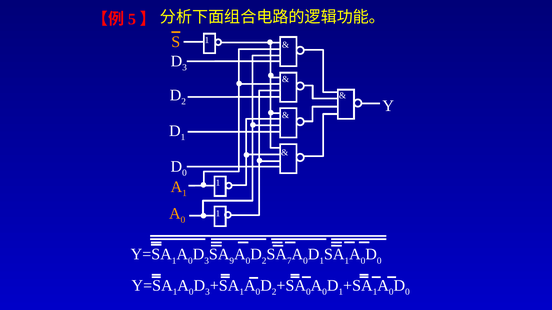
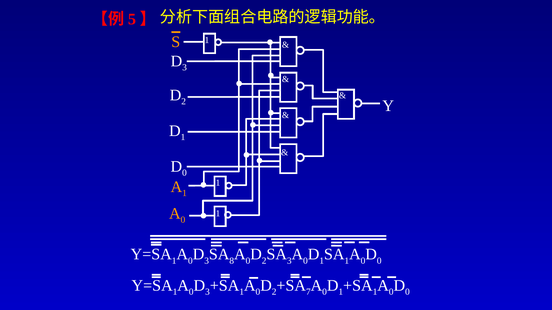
9: 9 -> 8
7 at (289, 261): 7 -> 3
0 at (308, 292): 0 -> 7
